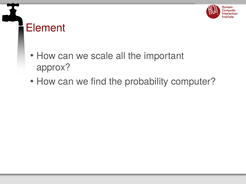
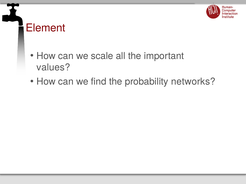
approx: approx -> values
computer: computer -> networks
